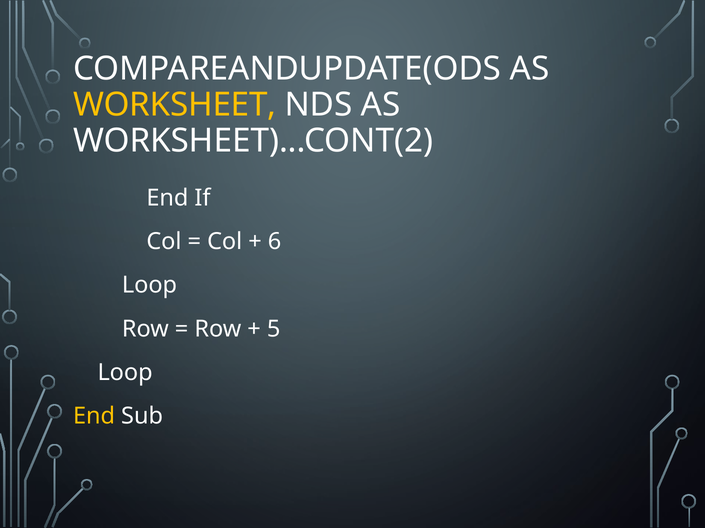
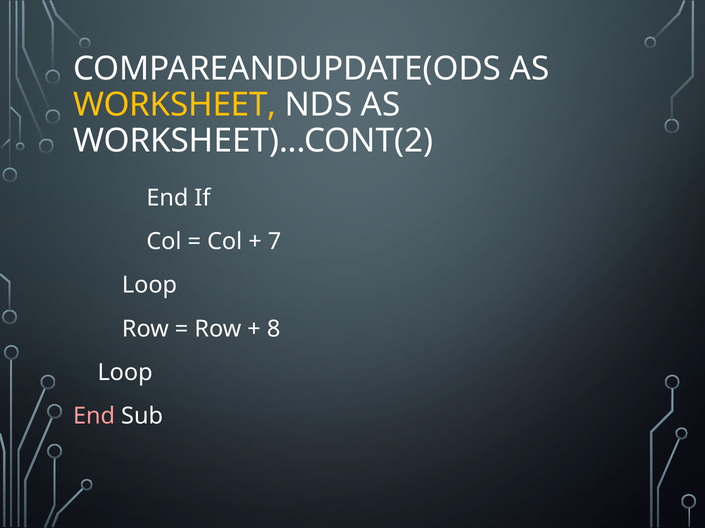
6: 6 -> 7
5: 5 -> 8
End at (94, 417) colour: yellow -> pink
